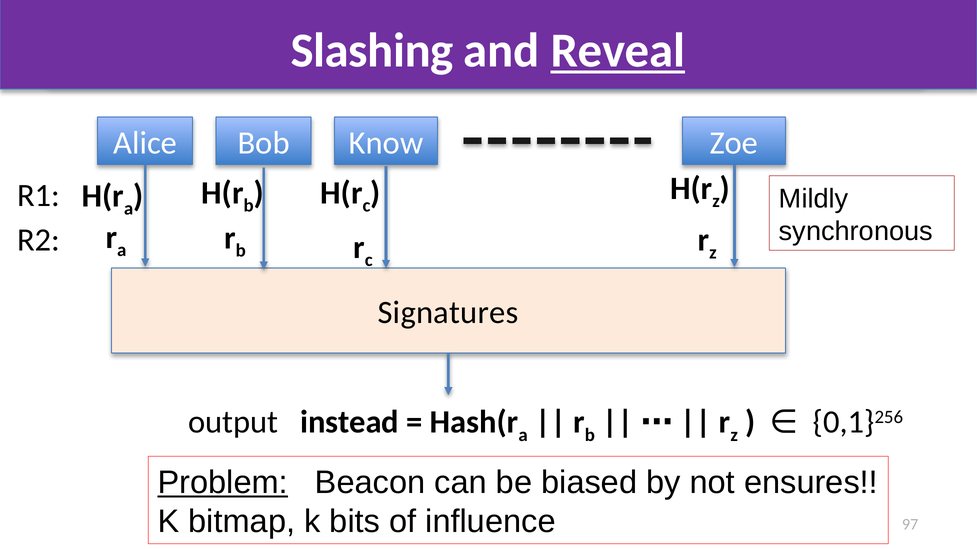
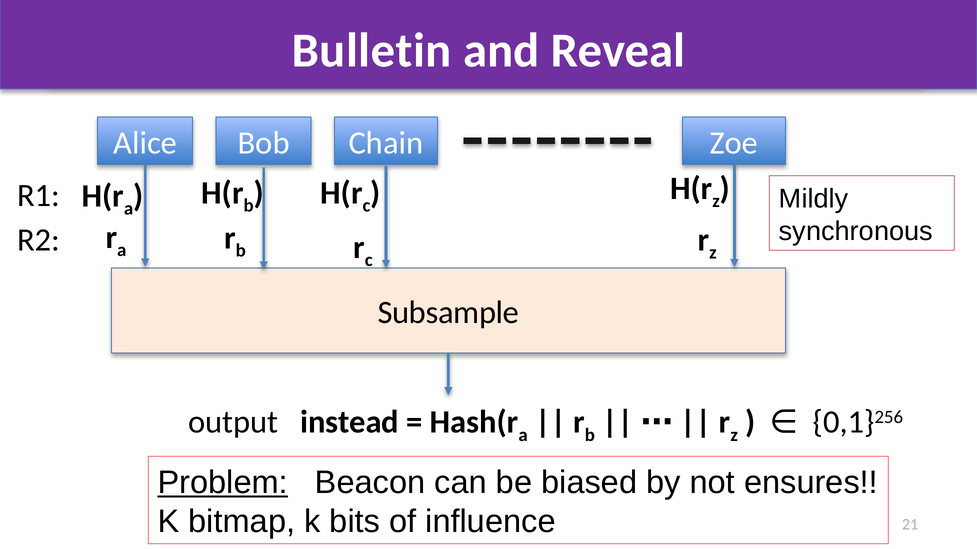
Slashing: Slashing -> Bulletin
Reveal underline: present -> none
Know: Know -> Chain
Signatures: Signatures -> Subsample
97: 97 -> 21
